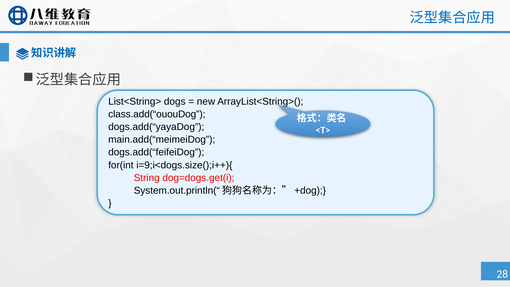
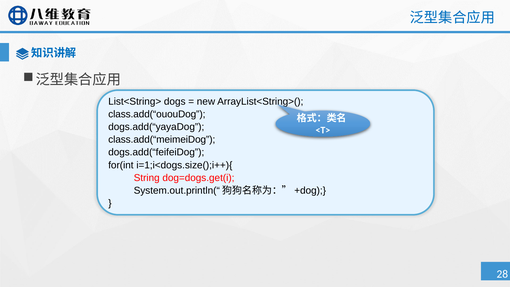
main.add(“meimeiDog: main.add(“meimeiDog -> class.add(“meimeiDog
i=9;i<dogs.size();i++){: i=9;i<dogs.size();i++){ -> i=1;i<dogs.size();i++){
